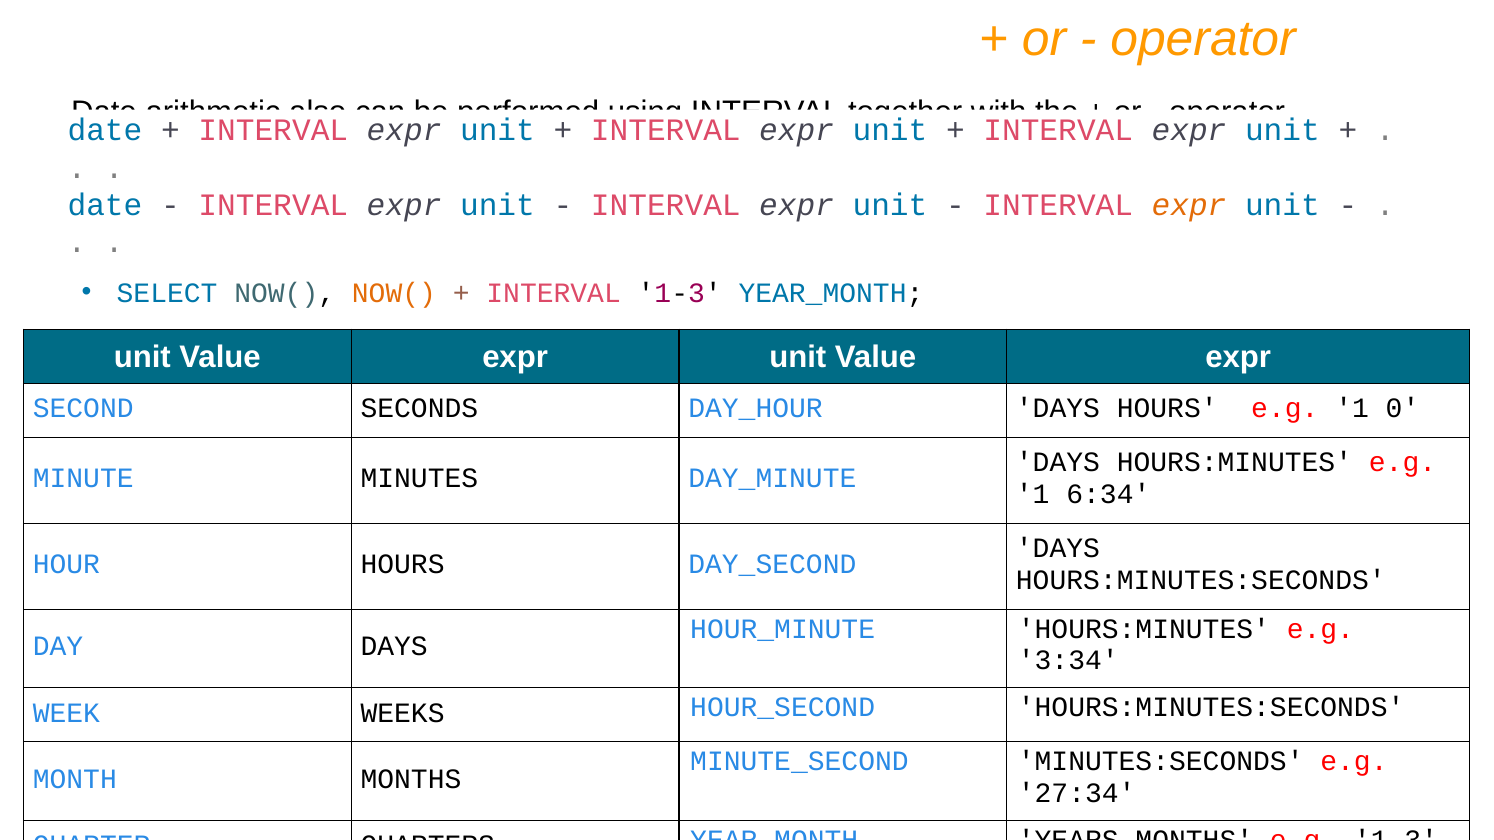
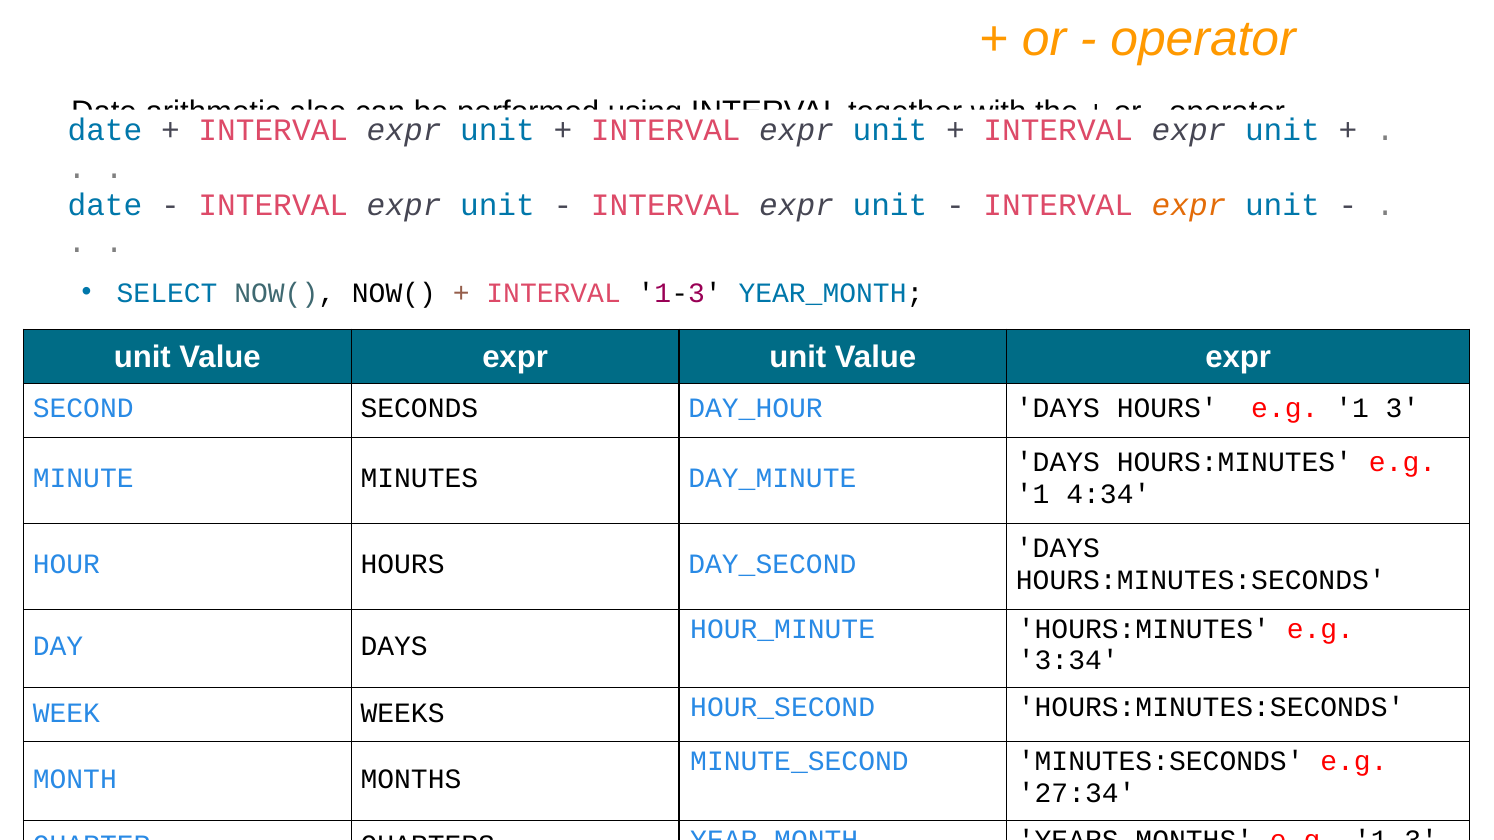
NOW( at (394, 293) colour: orange -> black
0: 0 -> 3
6:34: 6:34 -> 4:34
